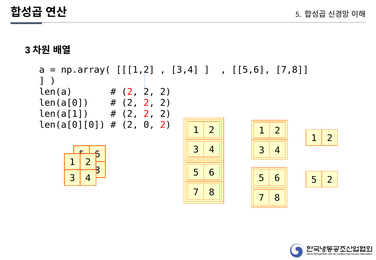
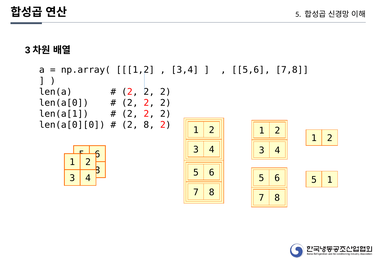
2 0: 0 -> 8
5 2: 2 -> 1
